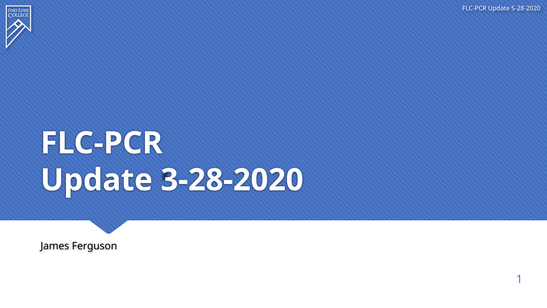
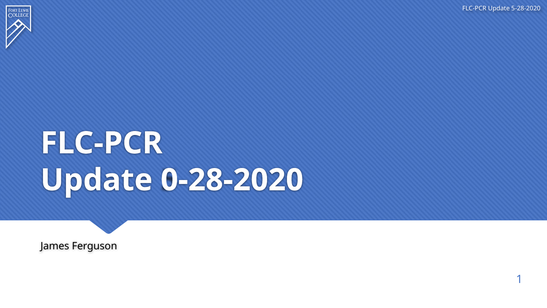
3-28-2020: 3-28-2020 -> 0-28-2020
